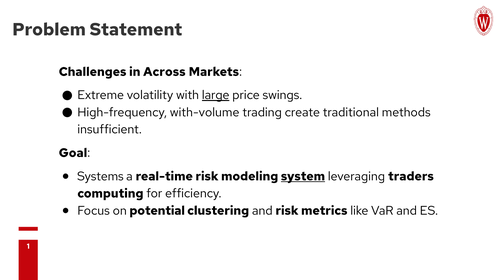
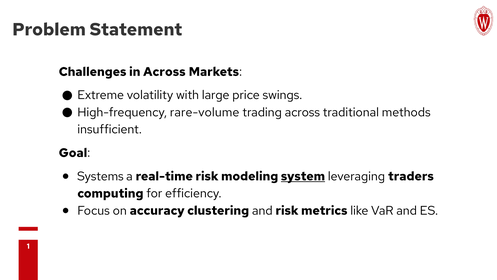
large underline: present -> none
with-volume: with-volume -> rare-volume
trading create: create -> across
potential: potential -> accuracy
